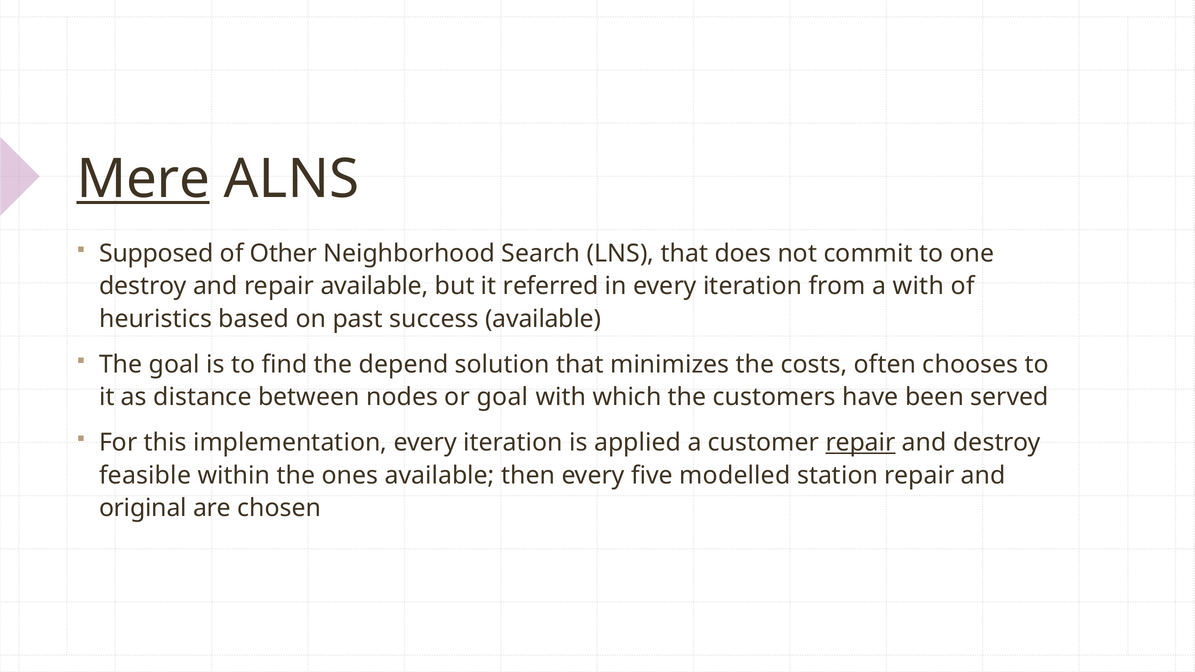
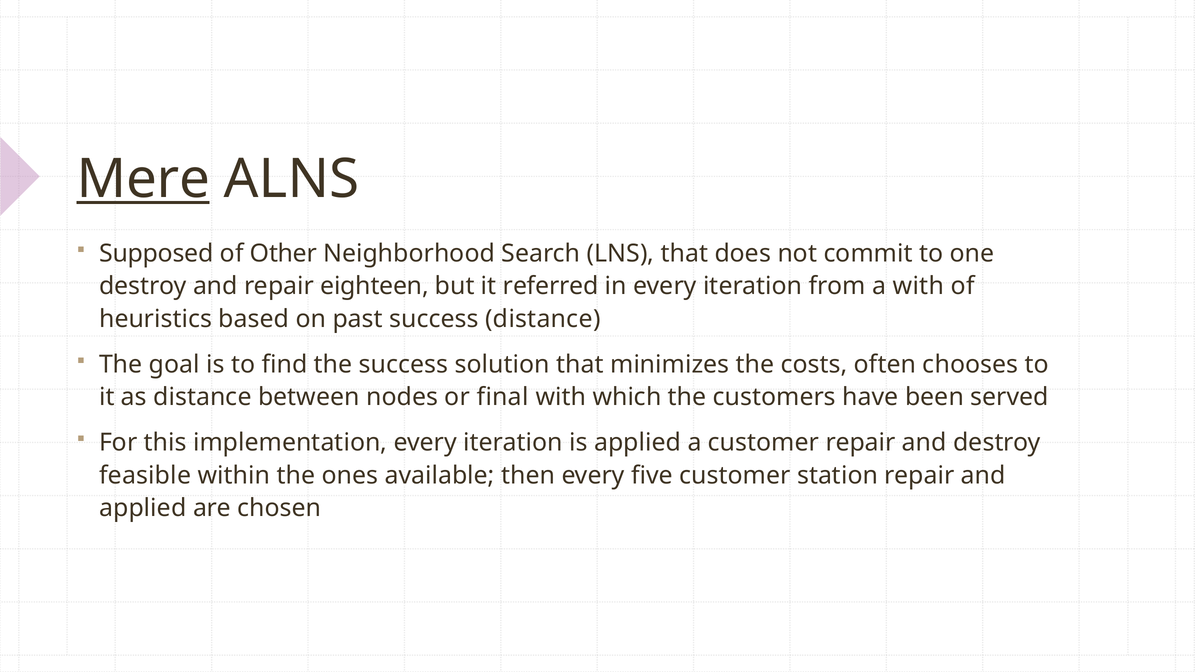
repair available: available -> eighteen
success available: available -> distance
the depend: depend -> success
or goal: goal -> final
repair at (860, 443) underline: present -> none
five modelled: modelled -> customer
original at (143, 508): original -> applied
